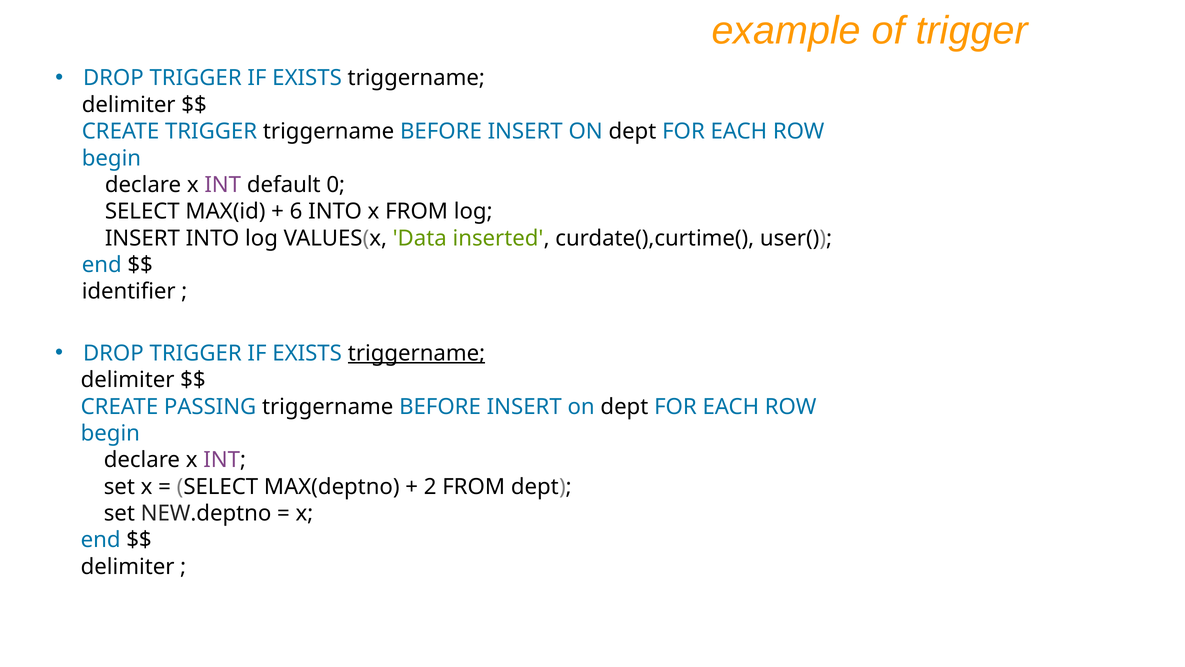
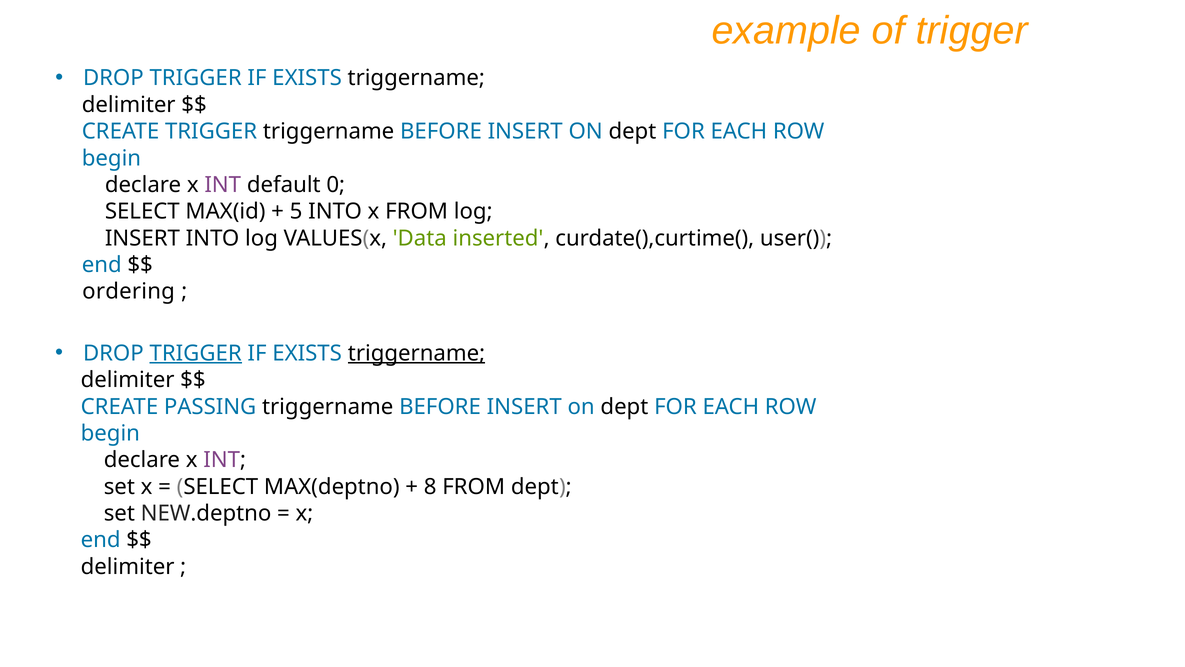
6: 6 -> 5
identifier: identifier -> ordering
TRIGGER at (196, 353) underline: none -> present
2: 2 -> 8
